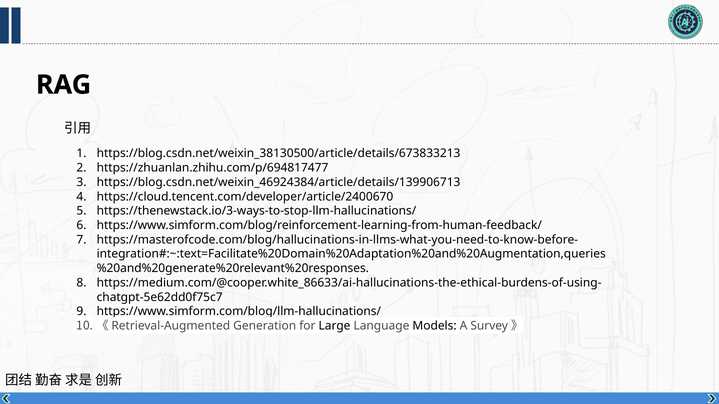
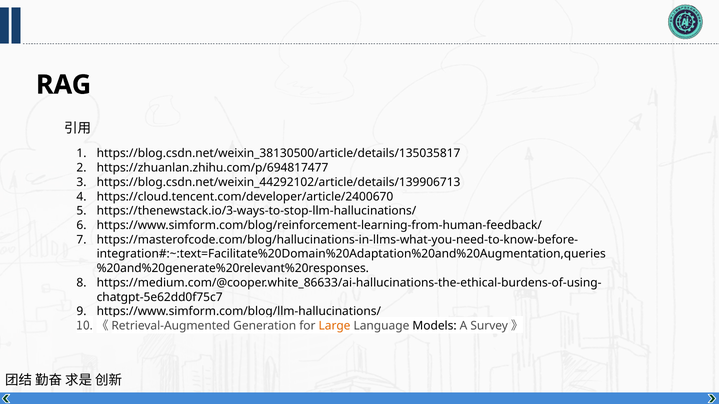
https://blog.csdn.net/weixin_38130500/article/details/673833213: https://blog.csdn.net/weixin_38130500/article/details/673833213 -> https://blog.csdn.net/weixin_38130500/article/details/135035817
https://blog.csdn.net/weixin_46924384/article/details/139906713: https://blog.csdn.net/weixin_46924384/article/details/139906713 -> https://blog.csdn.net/weixin_44292102/article/details/139906713
Large colour: black -> orange
